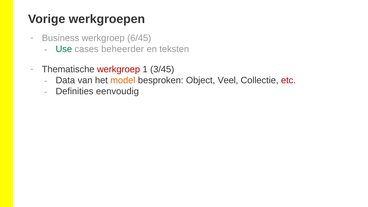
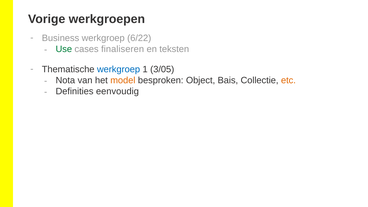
6/45: 6/45 -> 6/22
beheerder: beheerder -> finaliseren
werkgroep at (119, 69) colour: red -> blue
3/45: 3/45 -> 3/05
Data: Data -> Nota
Veel: Veel -> Bais
etc colour: red -> orange
